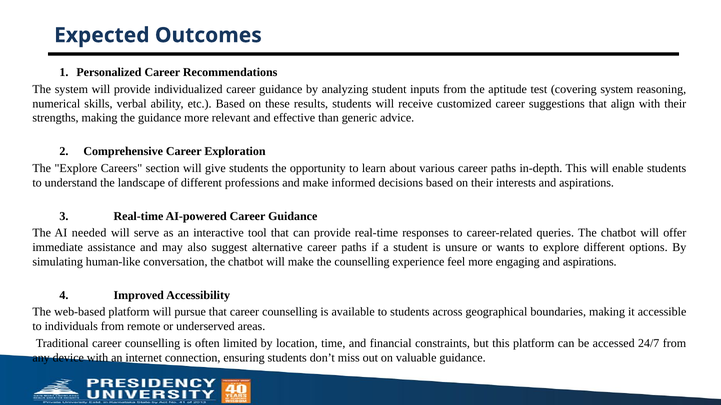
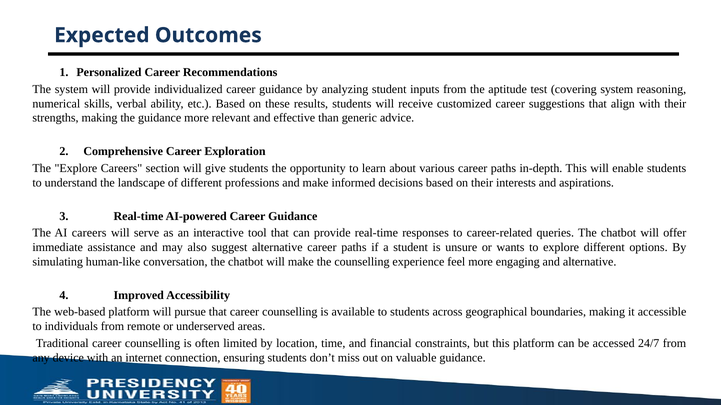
AI needed: needed -> careers
engaging and aspirations: aspirations -> alternative
